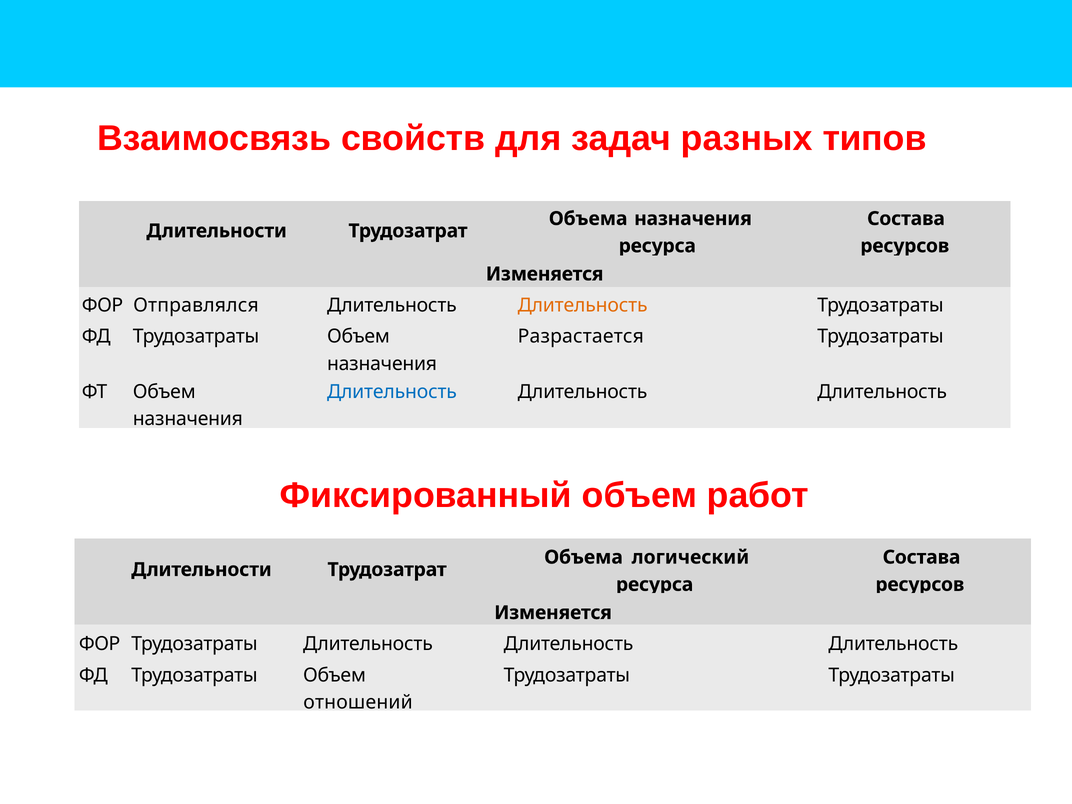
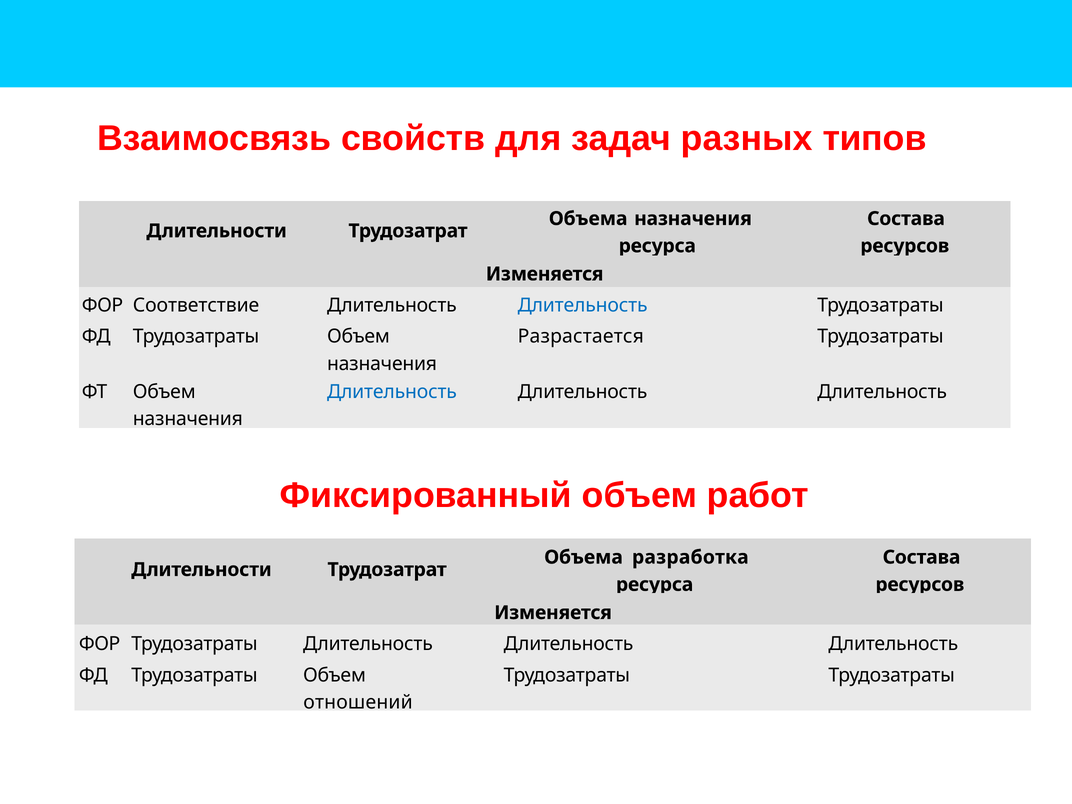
Отправлялся: Отправлялся -> Соответствие
Длительность at (583, 305) colour: orange -> blue
логический: логический -> разработка
